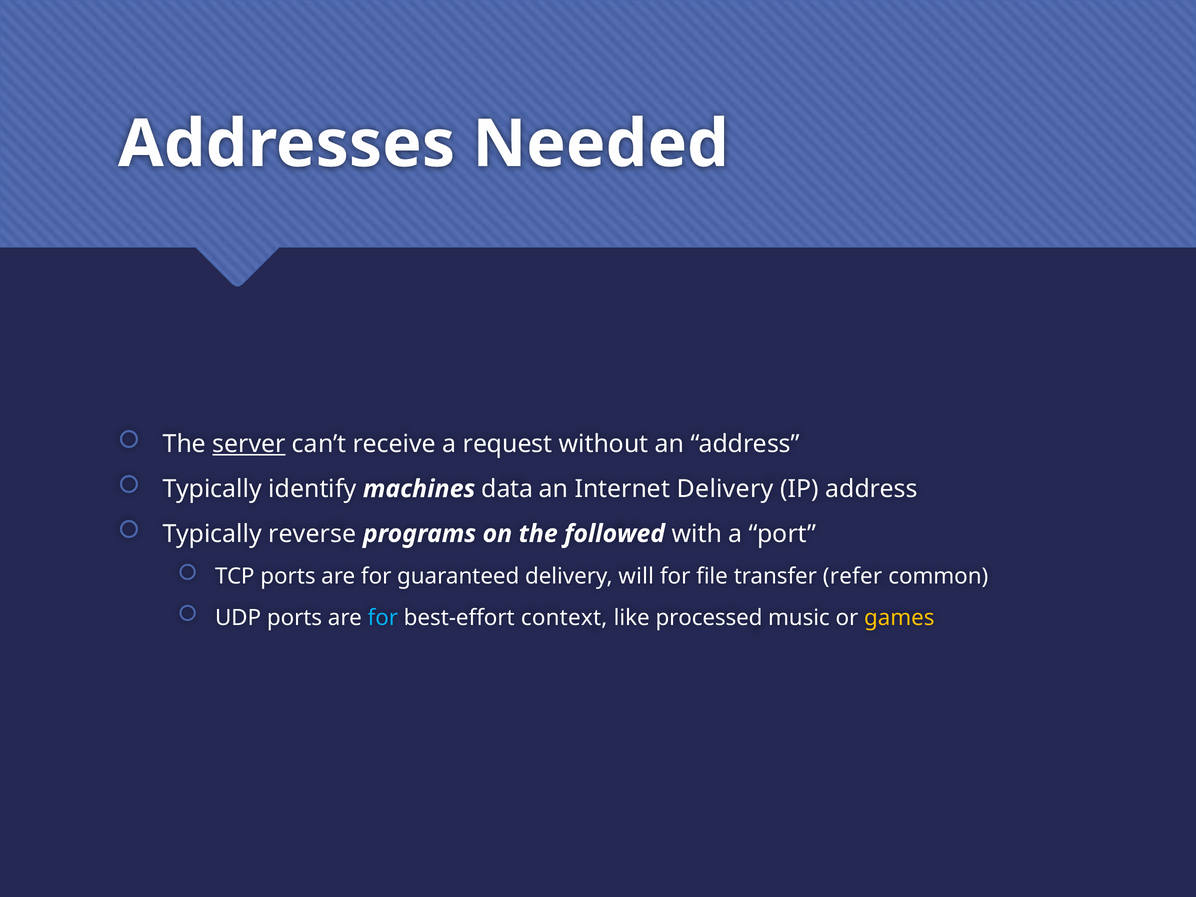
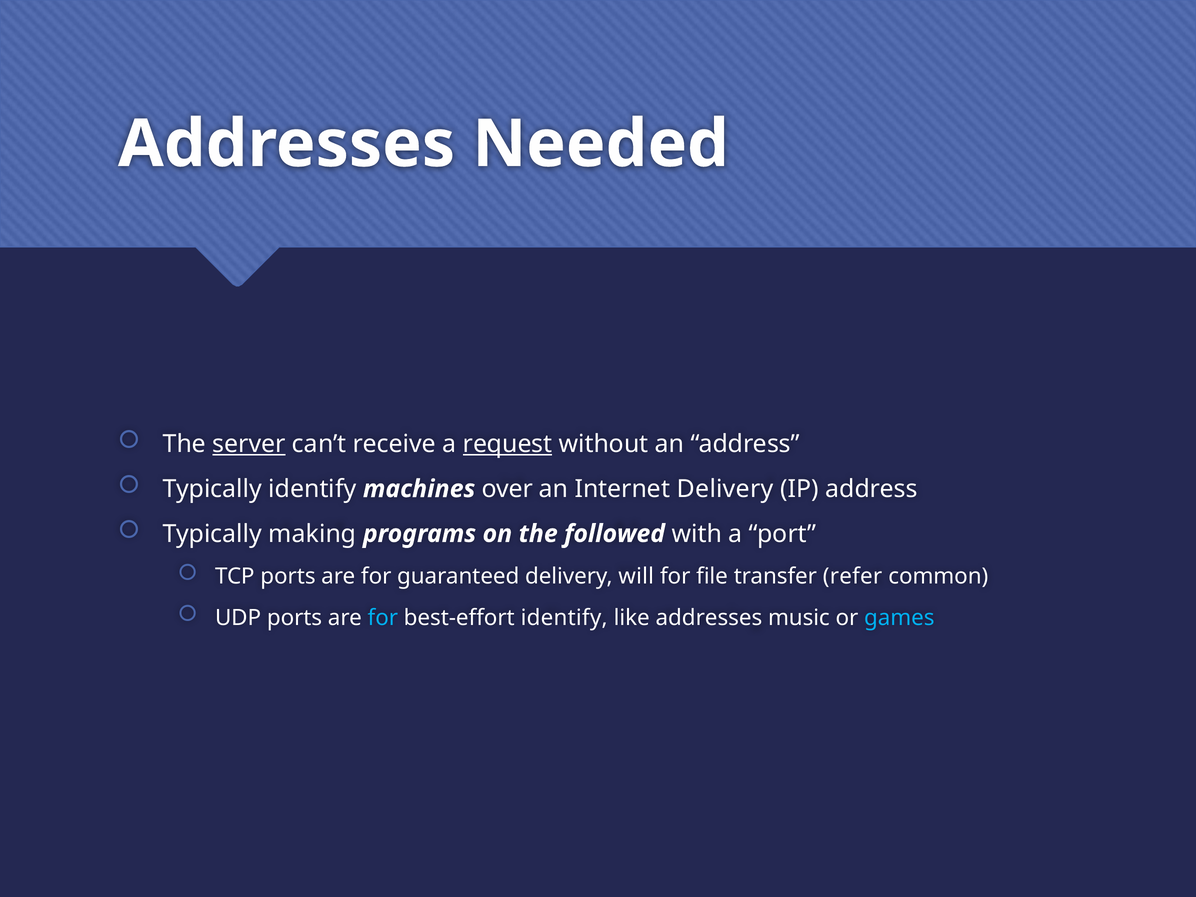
request underline: none -> present
data: data -> over
reverse: reverse -> making
best-effort context: context -> identify
like processed: processed -> addresses
games colour: yellow -> light blue
